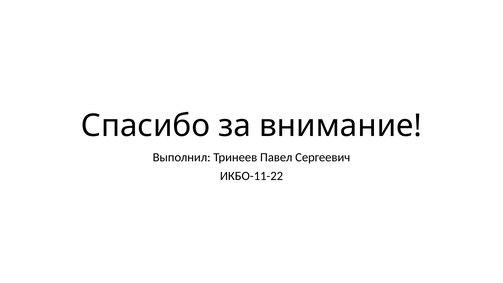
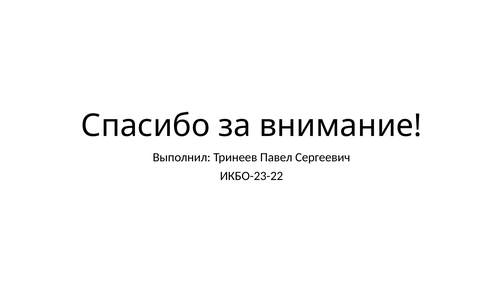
ИКБО-11-22: ИКБО-11-22 -> ИКБО-23-22
